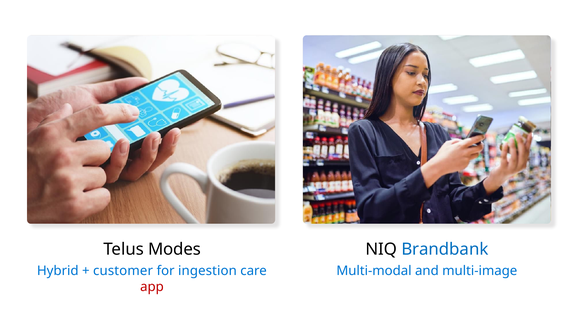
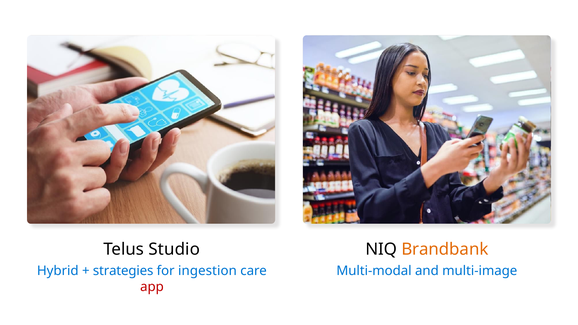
Modes: Modes -> Studio
Brandbank colour: blue -> orange
customer: customer -> strategies
